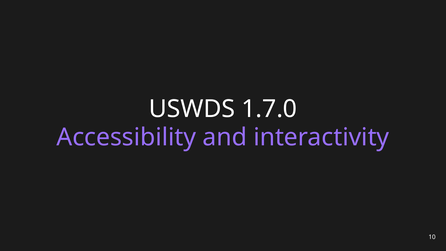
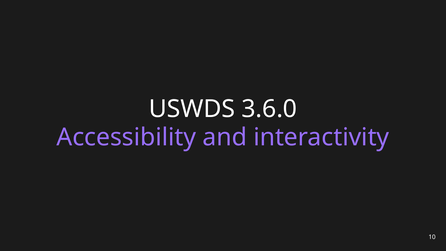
1.7.0: 1.7.0 -> 3.6.0
